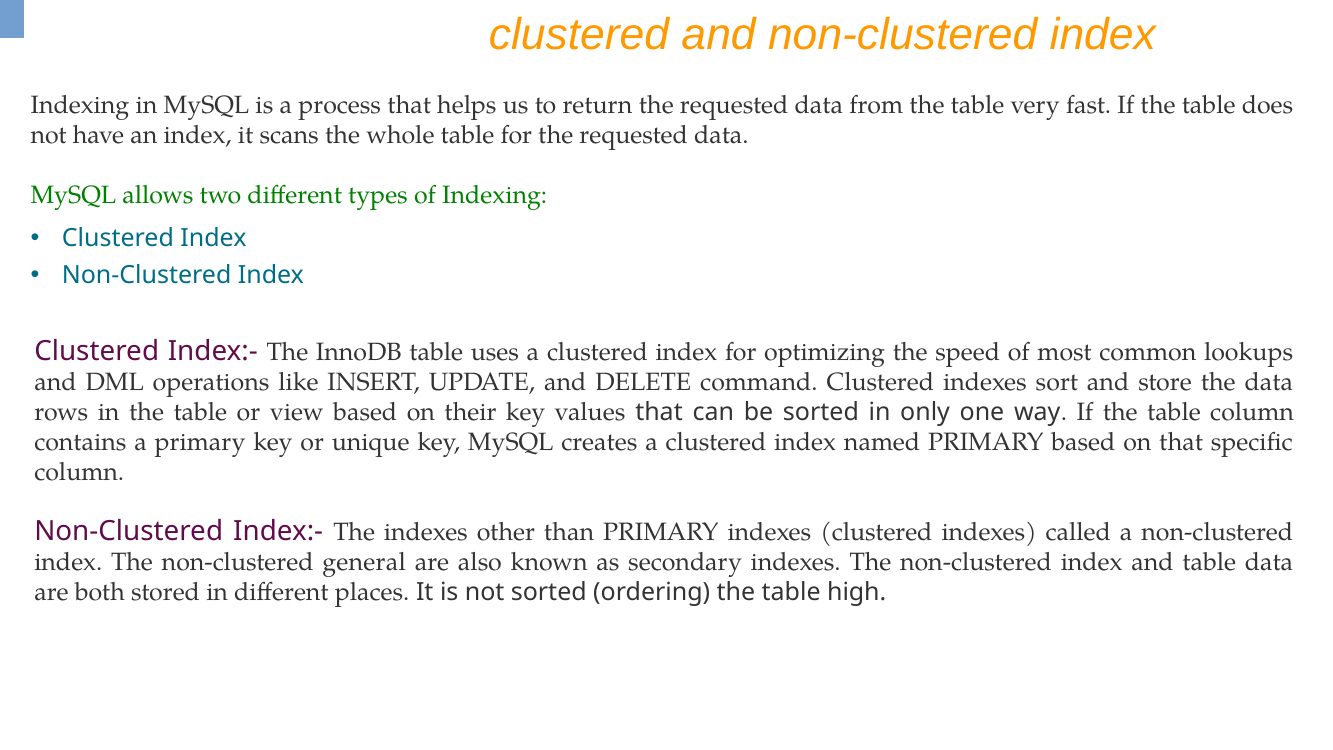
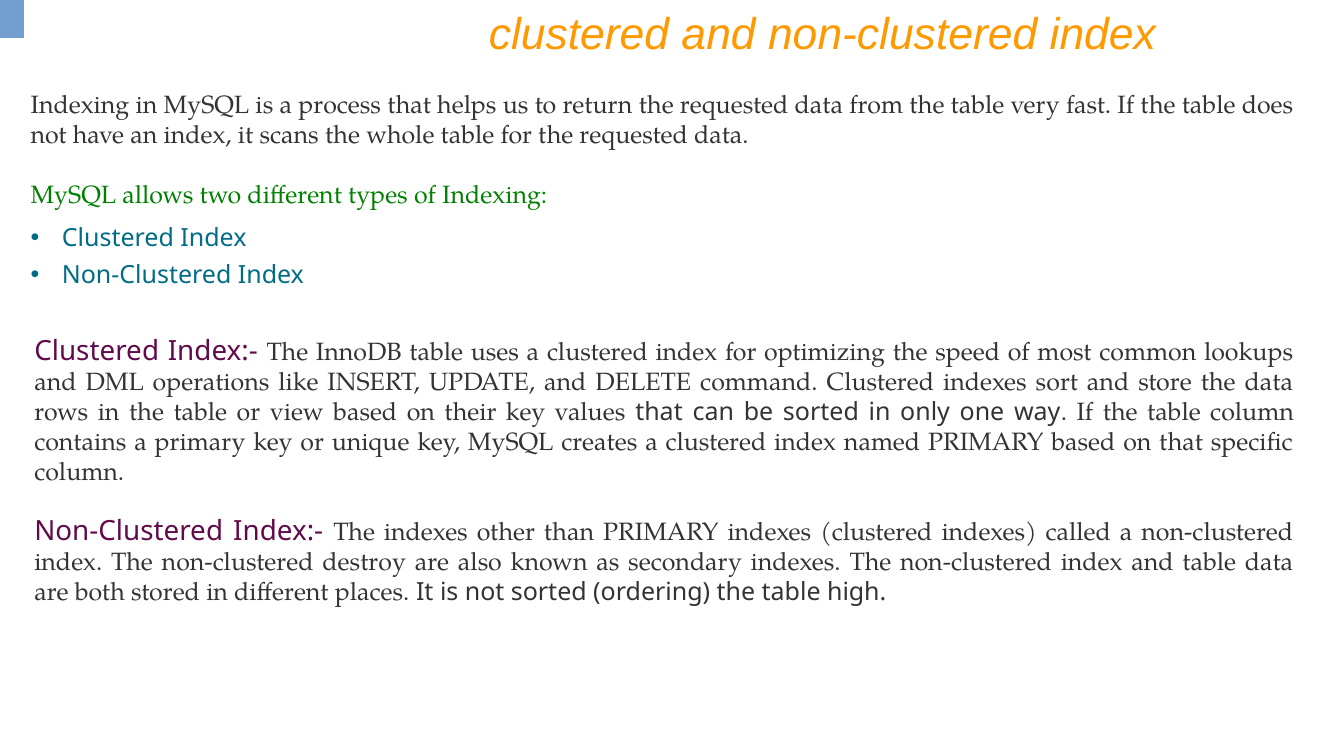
general: general -> destroy
